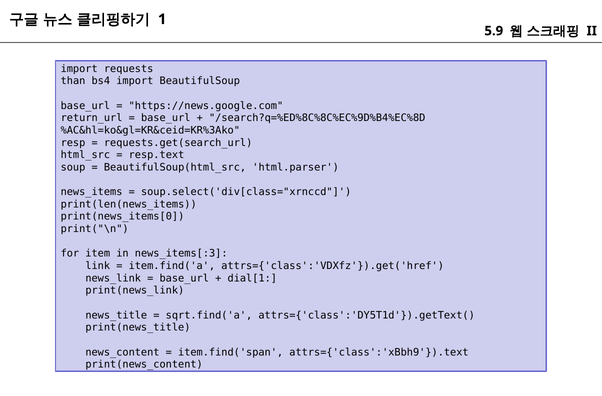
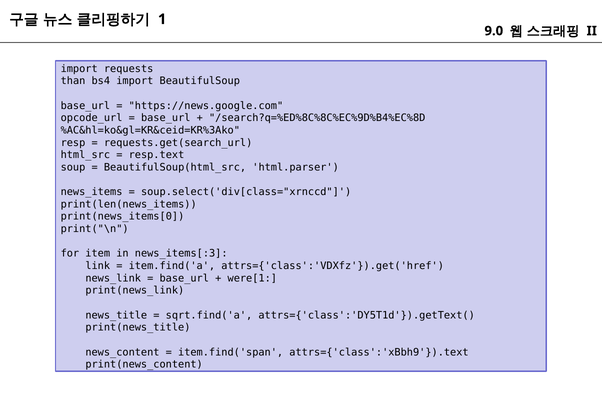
5.9: 5.9 -> 9.0
return_url: return_url -> opcode_url
dial[1: dial[1 -> were[1
